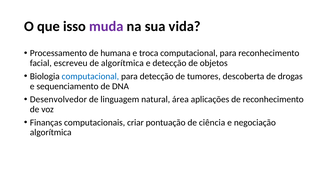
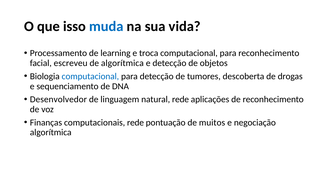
muda colour: purple -> blue
humana: humana -> learning
natural área: área -> rede
computacionais criar: criar -> rede
ciência: ciência -> muitos
